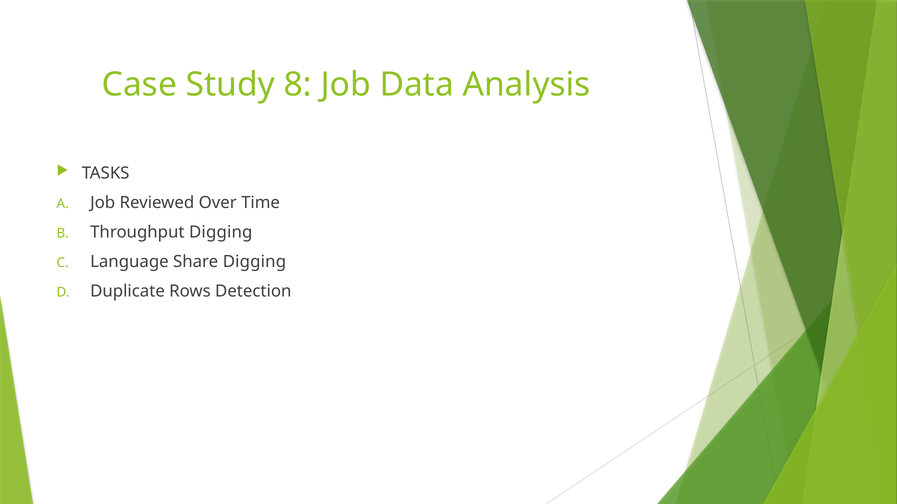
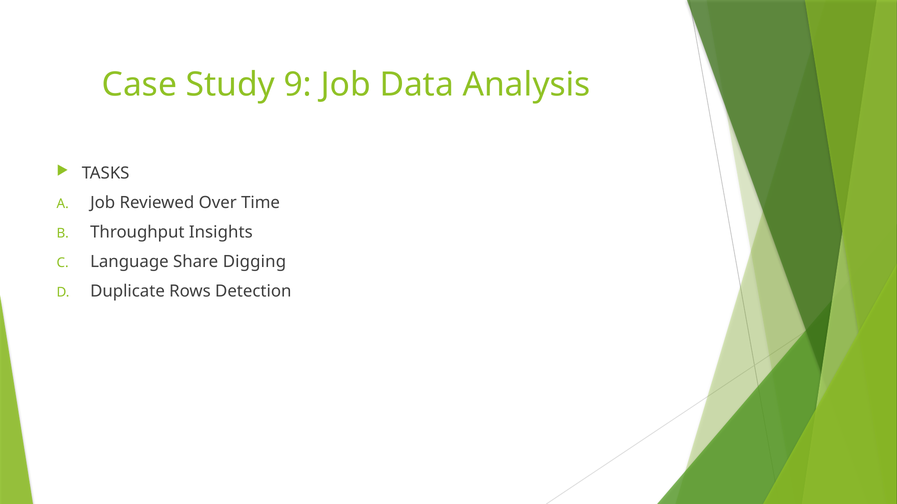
8: 8 -> 9
Throughput Digging: Digging -> Insights
